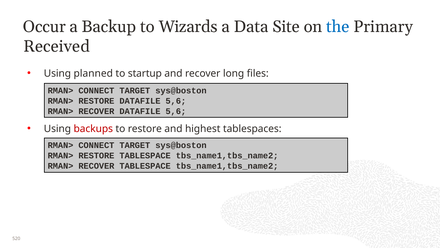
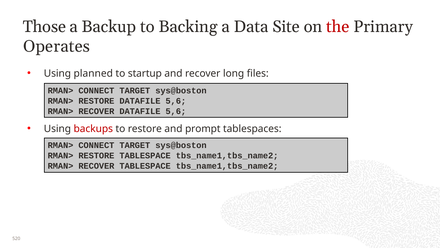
Occur: Occur -> Those
Wizards: Wizards -> Backing
the colour: blue -> red
Received: Received -> Operates
highest: highest -> prompt
